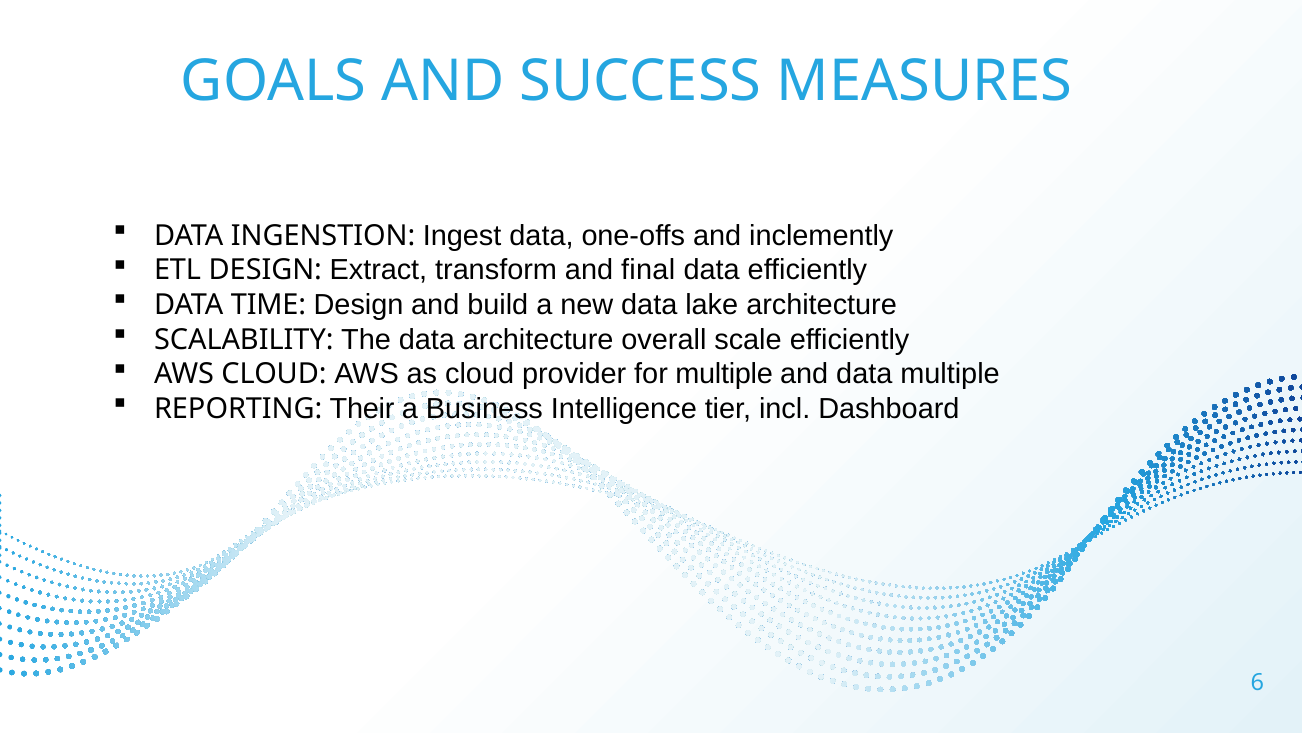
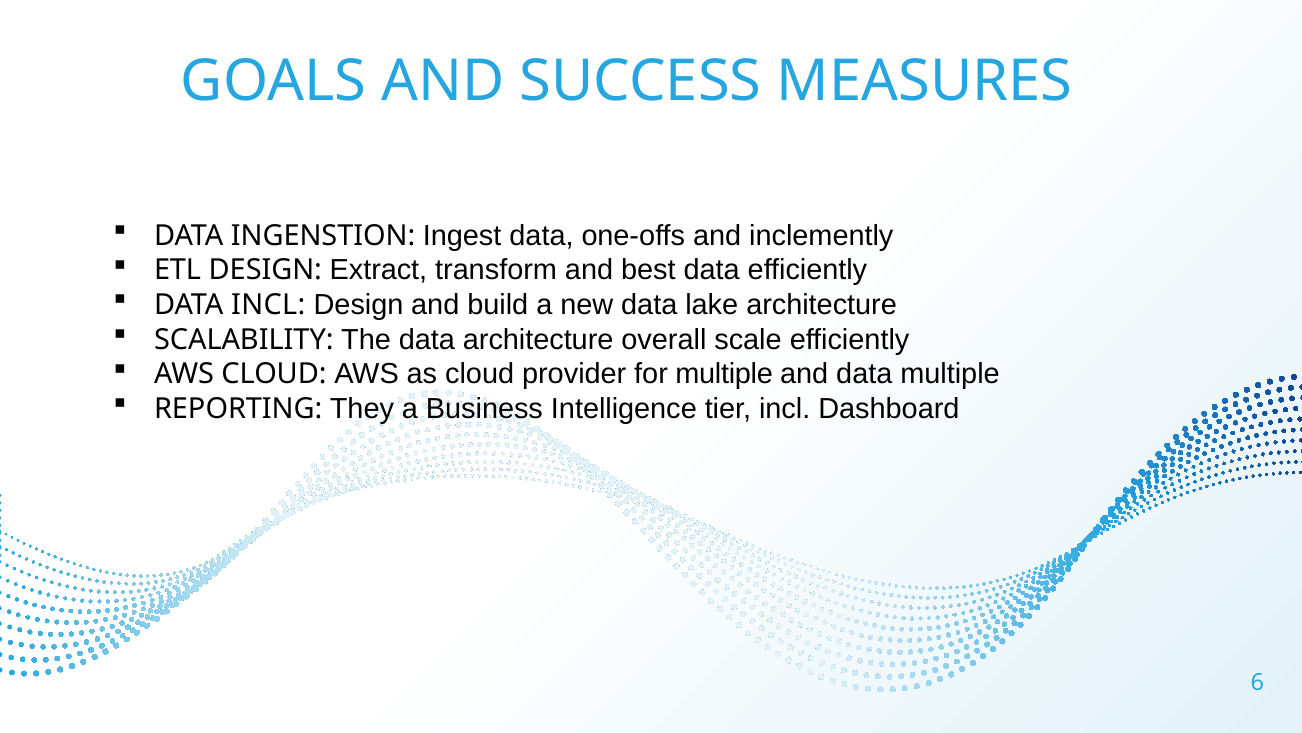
final: final -> best
DATA TIME: TIME -> INCL
Their: Their -> They
